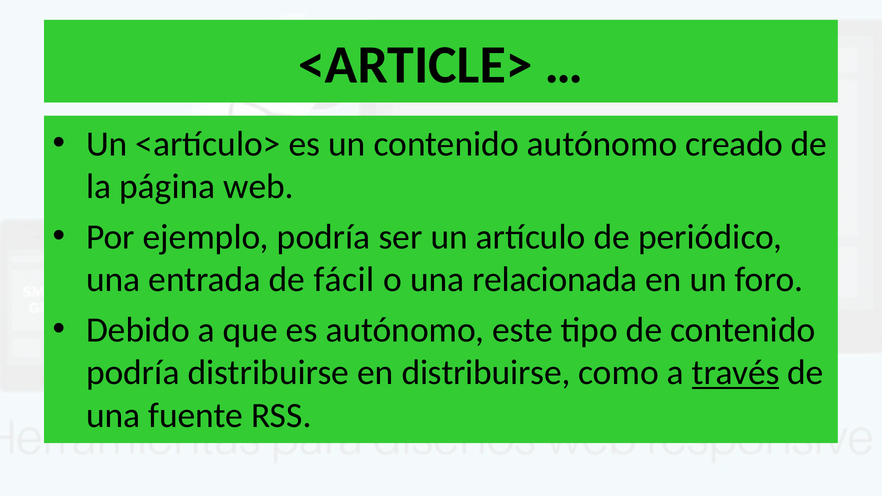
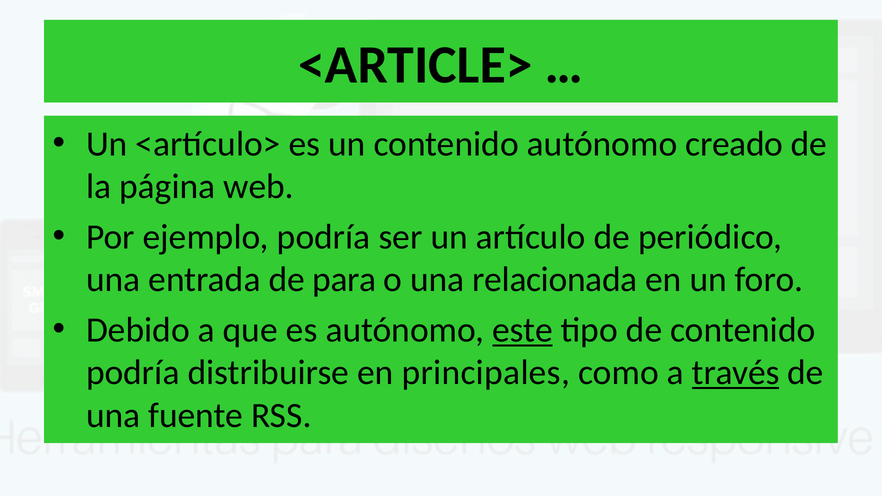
fácil: fácil -> para
este underline: none -> present
en distribuirse: distribuirse -> principales
